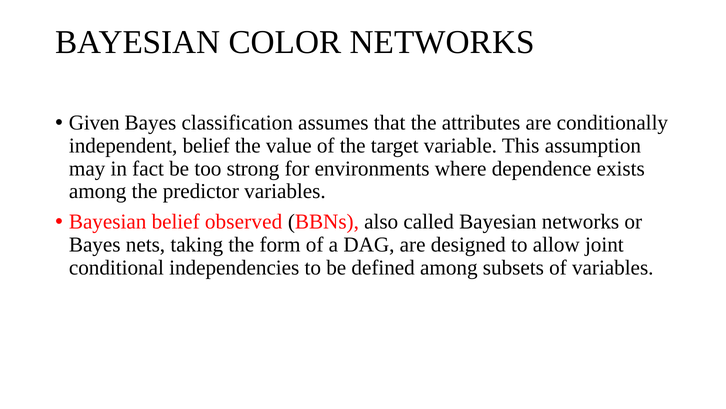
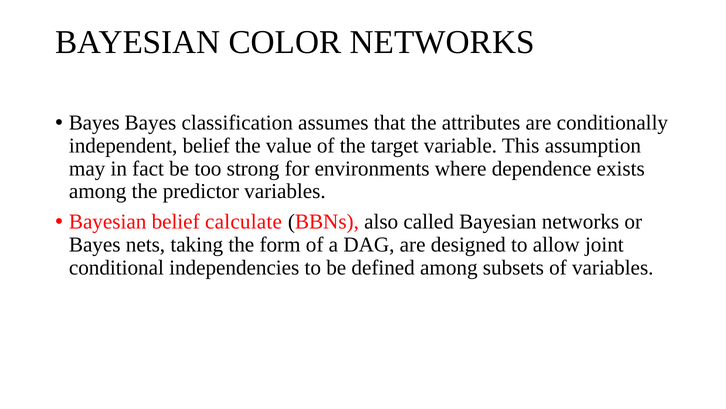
Given at (94, 123): Given -> Bayes
observed: observed -> calculate
